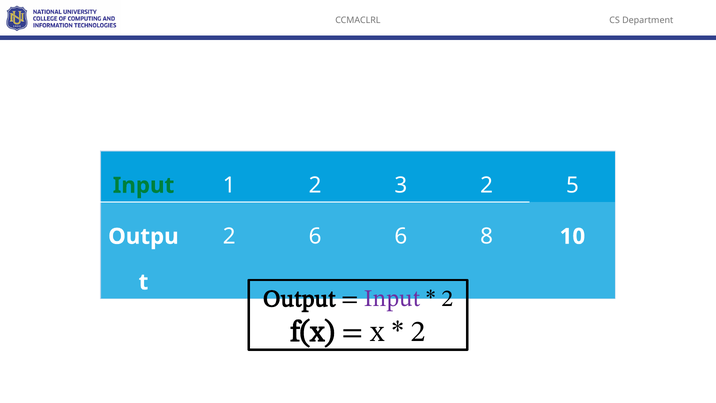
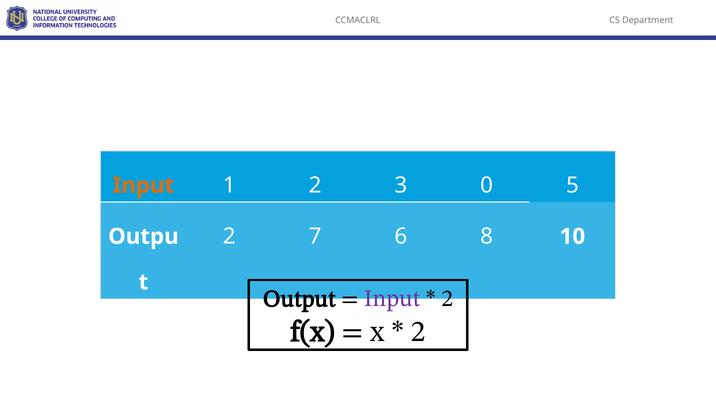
Input at (143, 185) colour: green -> orange
3 2: 2 -> 0
2 6: 6 -> 7
